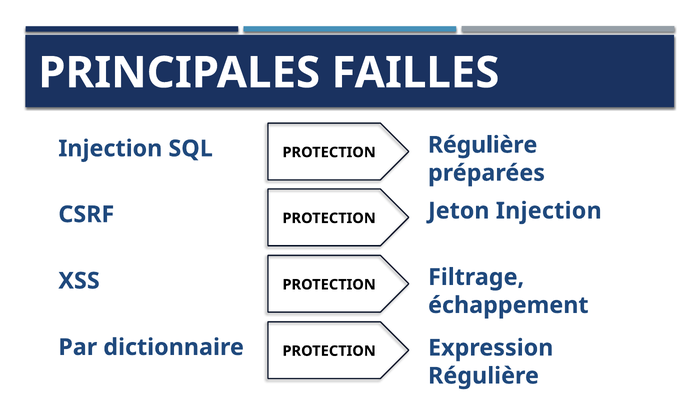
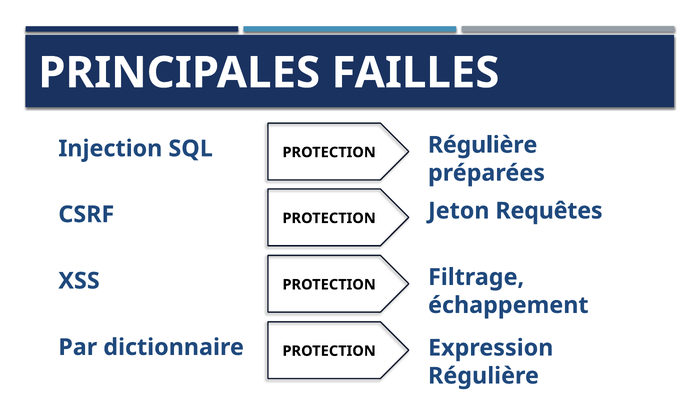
Jeton Injection: Injection -> Requêtes
